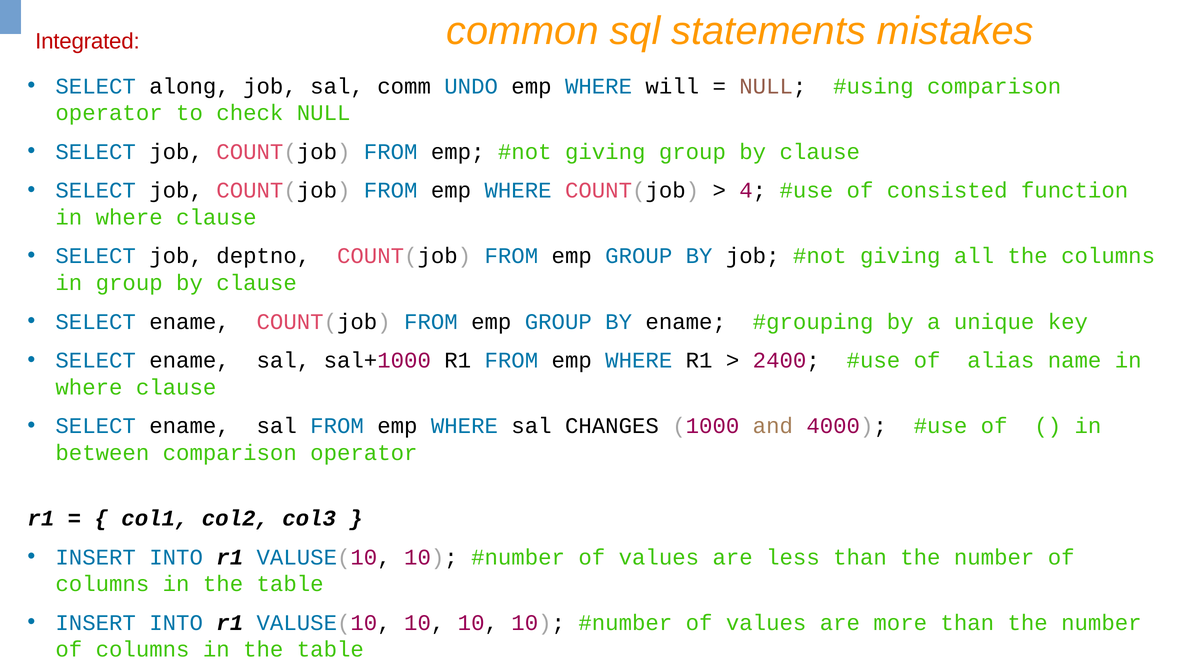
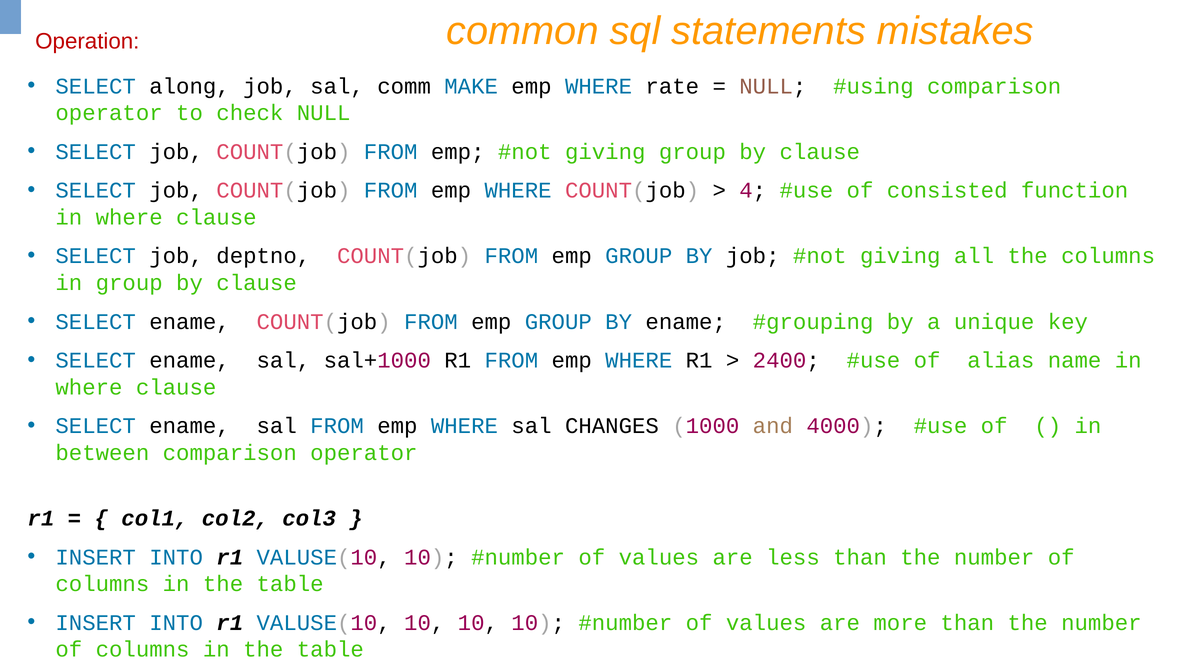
Integrated: Integrated -> Operation
UNDO: UNDO -> MAKE
will: will -> rate
